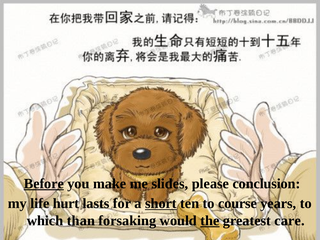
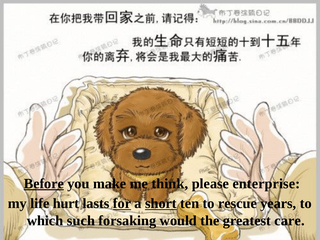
slides: slides -> think
conclusion: conclusion -> enterprise
for underline: none -> present
course: course -> rescue
than: than -> such
the underline: present -> none
